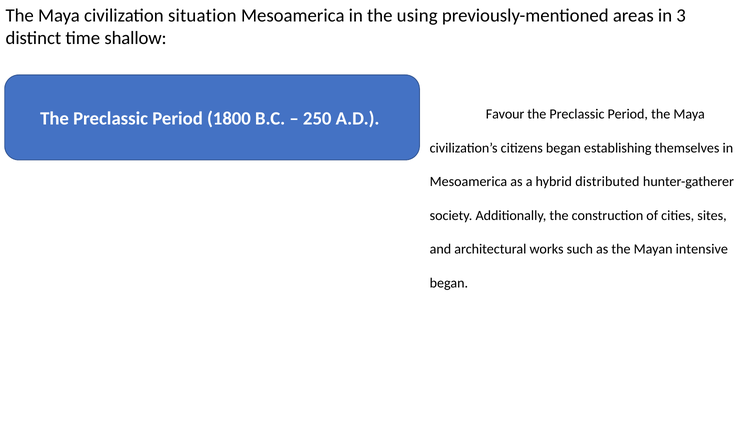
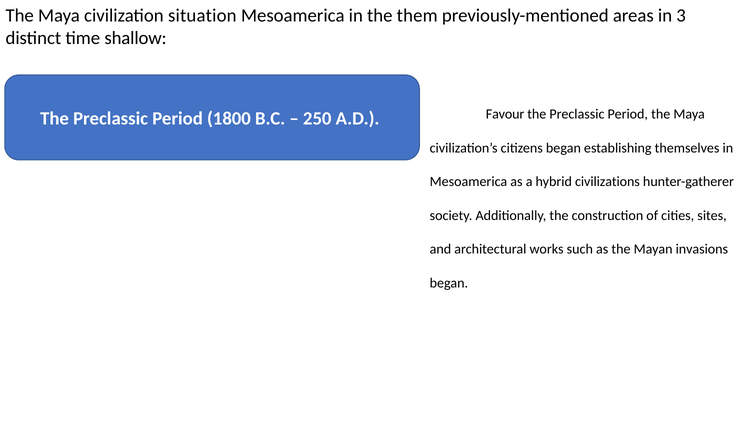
using: using -> them
distributed: distributed -> civilizations
intensive: intensive -> invasions
